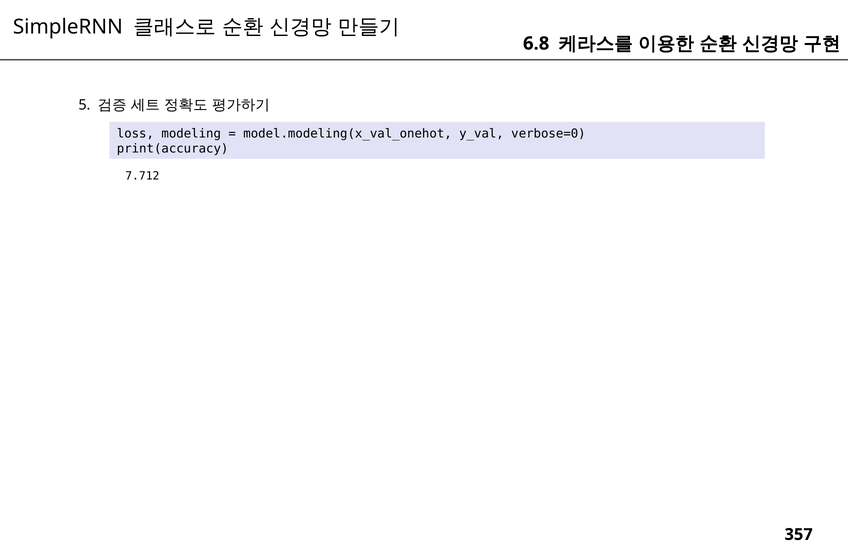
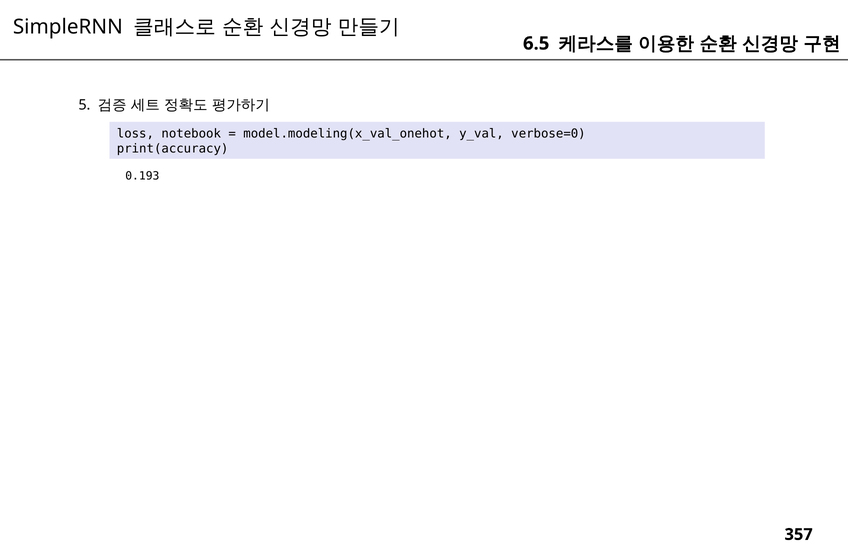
6.8: 6.8 -> 6.5
modeling: modeling -> notebook
7.712: 7.712 -> 0.193
